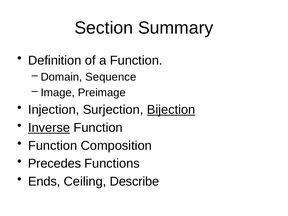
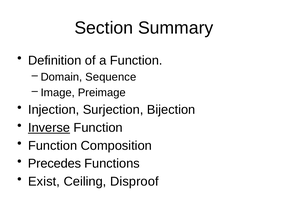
Bijection underline: present -> none
Ends: Ends -> Exist
Describe: Describe -> Disproof
